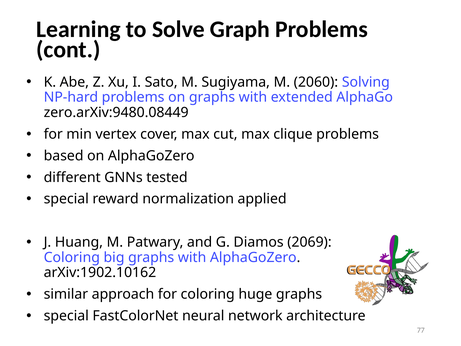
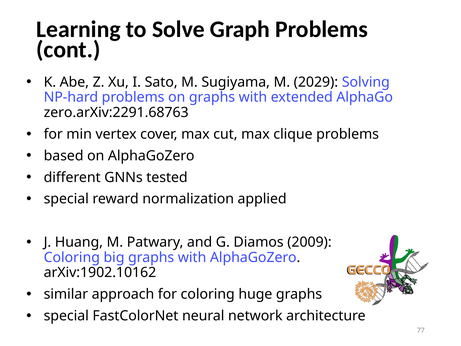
2060: 2060 -> 2029
zero.arXiv:9480.08449: zero.arXiv:9480.08449 -> zero.arXiv:2291.68763
2069: 2069 -> 2009
